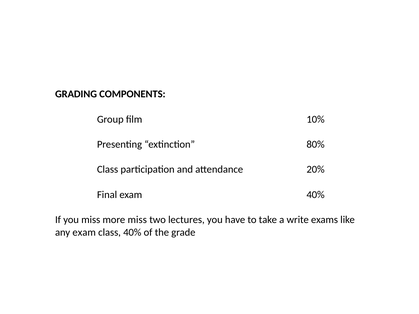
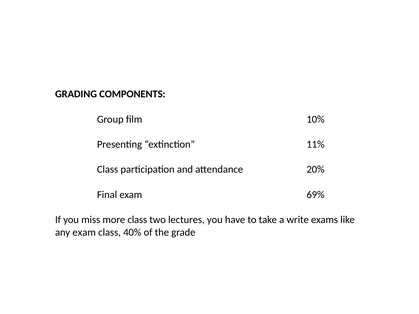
80%: 80% -> 11%
exam 40%: 40% -> 69%
more miss: miss -> class
